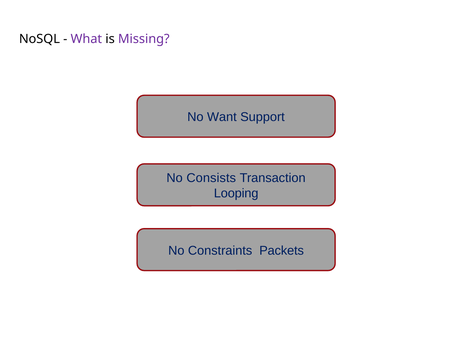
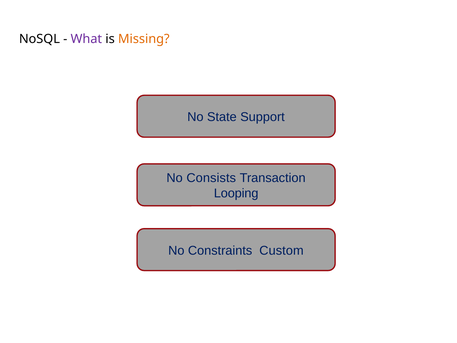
Missing colour: purple -> orange
Want: Want -> State
Packets: Packets -> Custom
